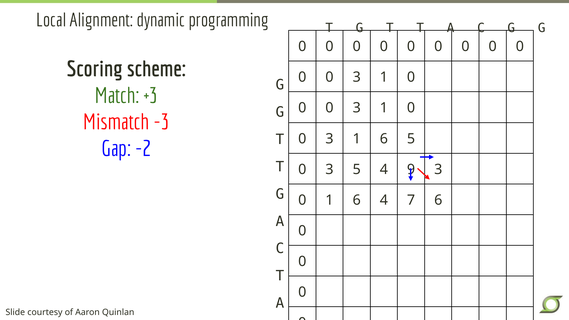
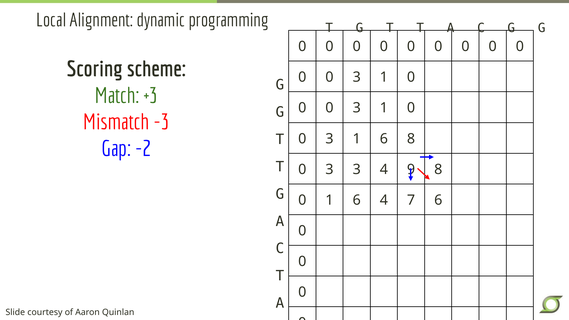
6 5: 5 -> 8
3 5: 5 -> 3
3 at (438, 169): 3 -> 8
